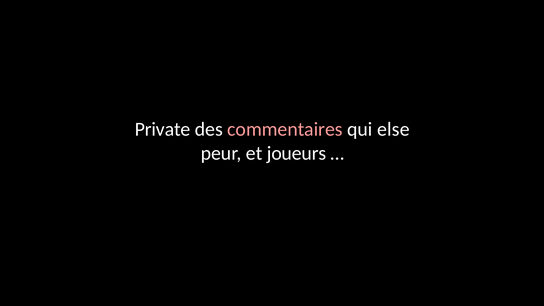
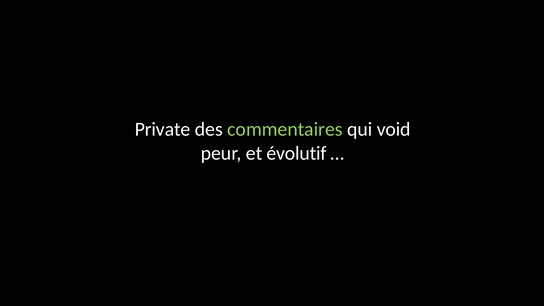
commentaires colour: pink -> light green
else: else -> void
joueurs: joueurs -> évolutif
